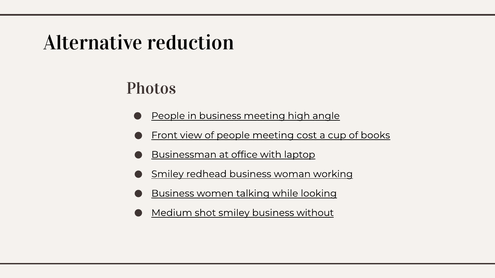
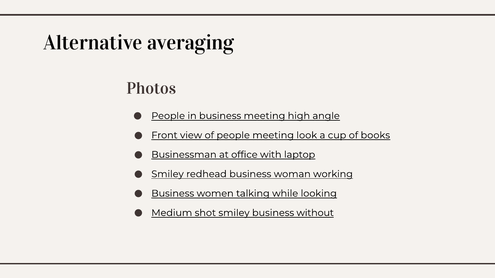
reduction: reduction -> averaging
cost: cost -> look
